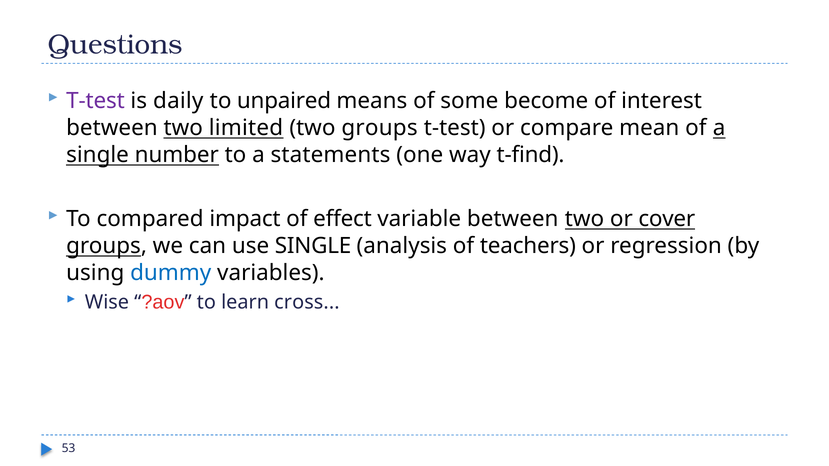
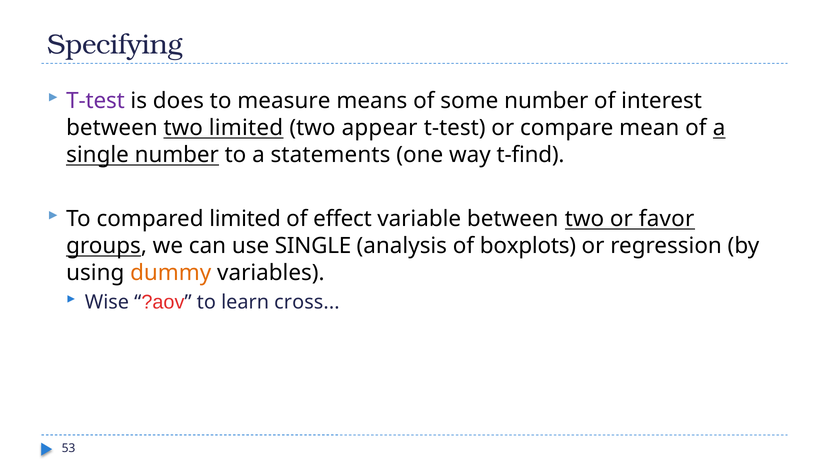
Questions: Questions -> Specifying
daily: daily -> does
unpaired: unpaired -> measure
some become: become -> number
two groups: groups -> appear
compared impact: impact -> limited
cover: cover -> favor
teachers: teachers -> boxplots
dummy colour: blue -> orange
